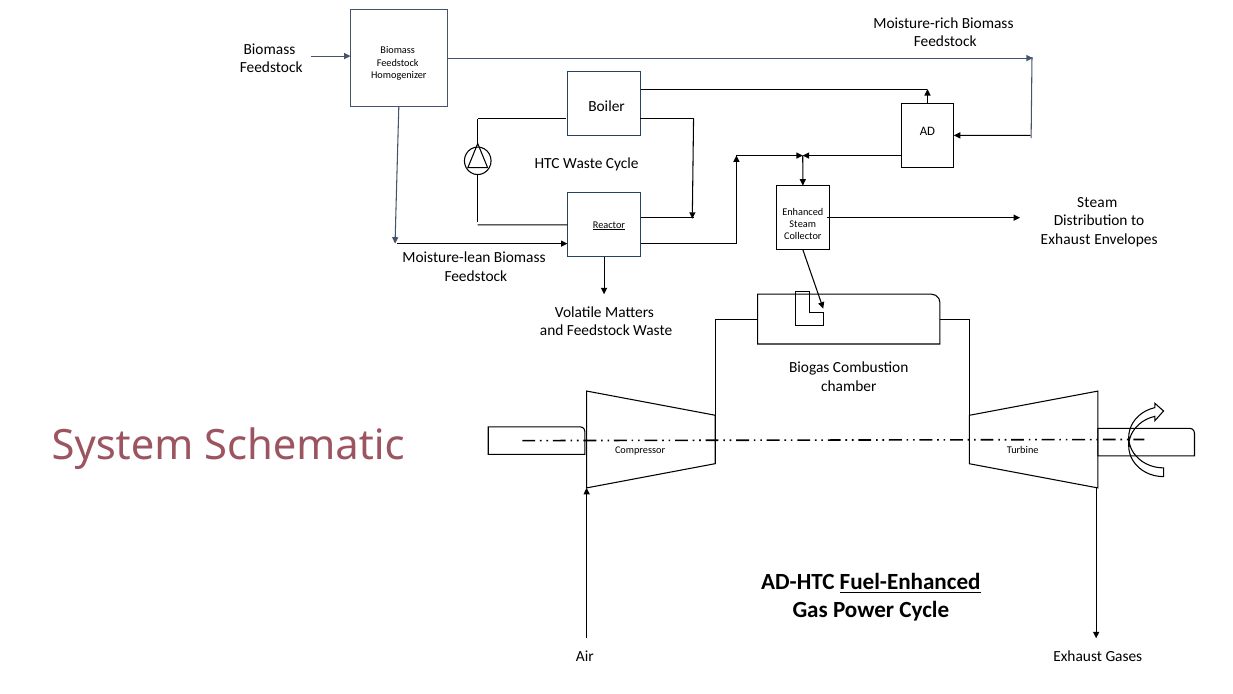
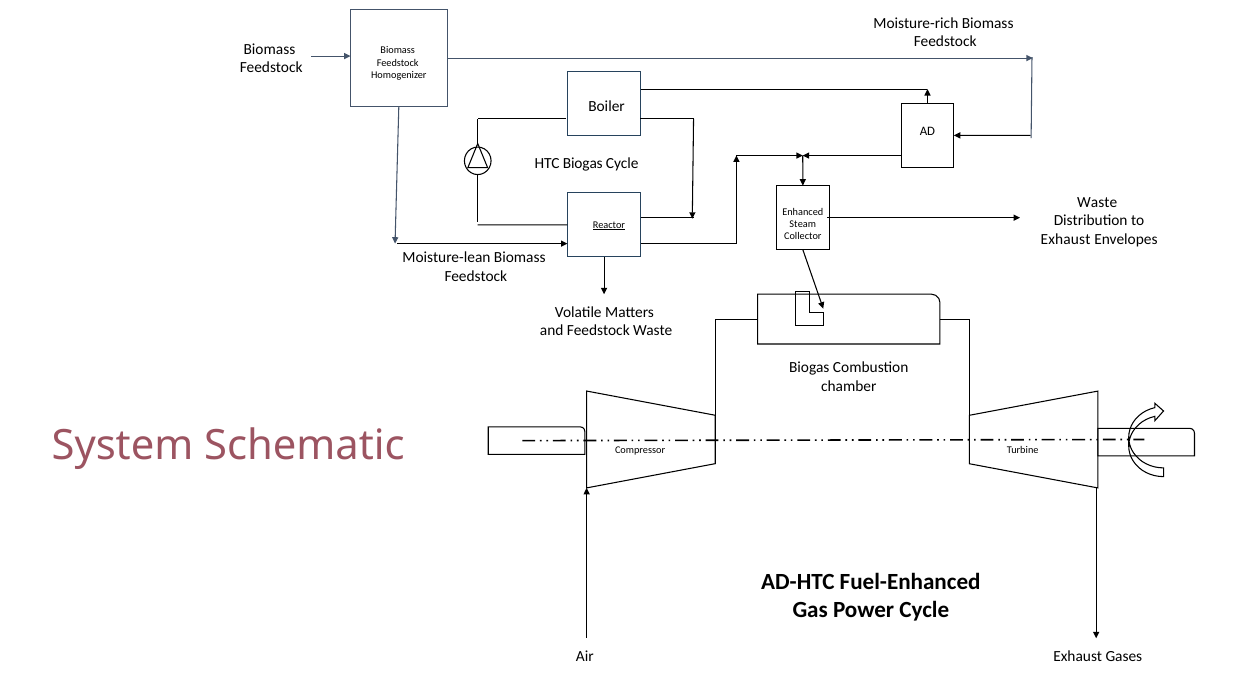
HTC Waste: Waste -> Biogas
Steam at (1097, 202): Steam -> Waste
Fuel-Enhanced underline: present -> none
